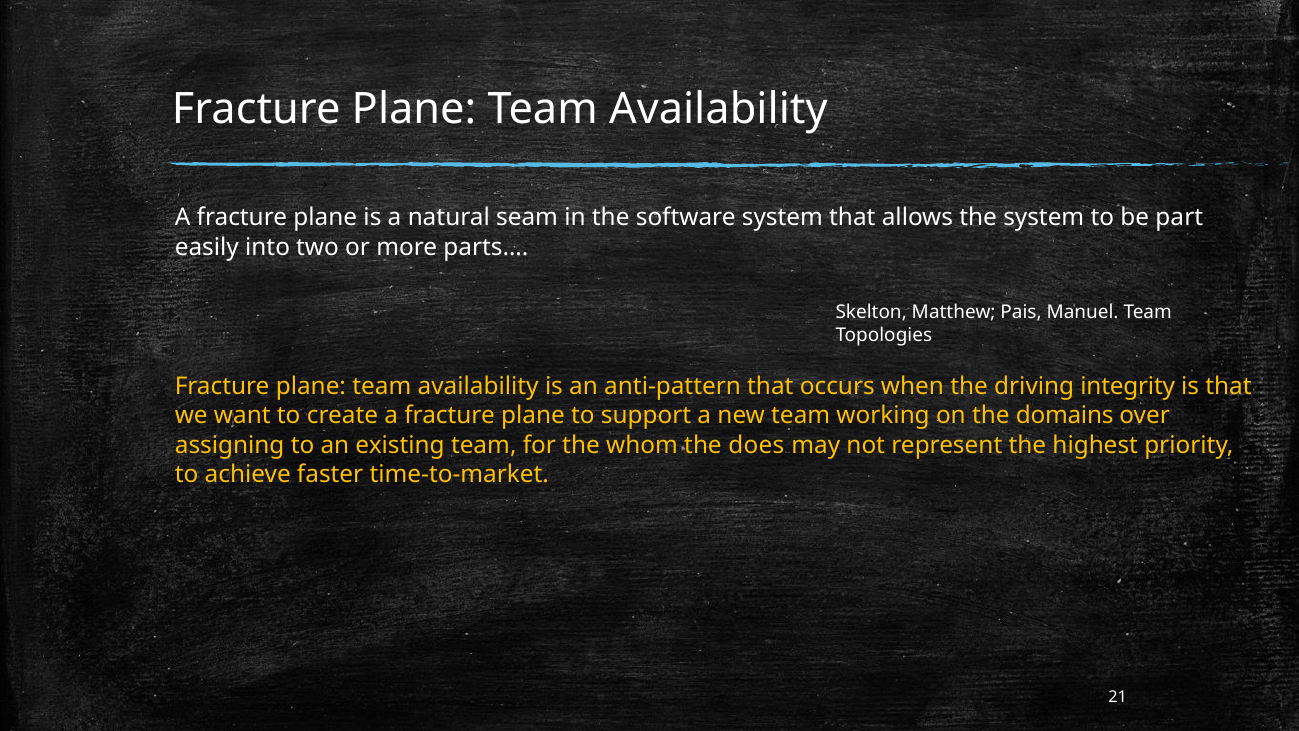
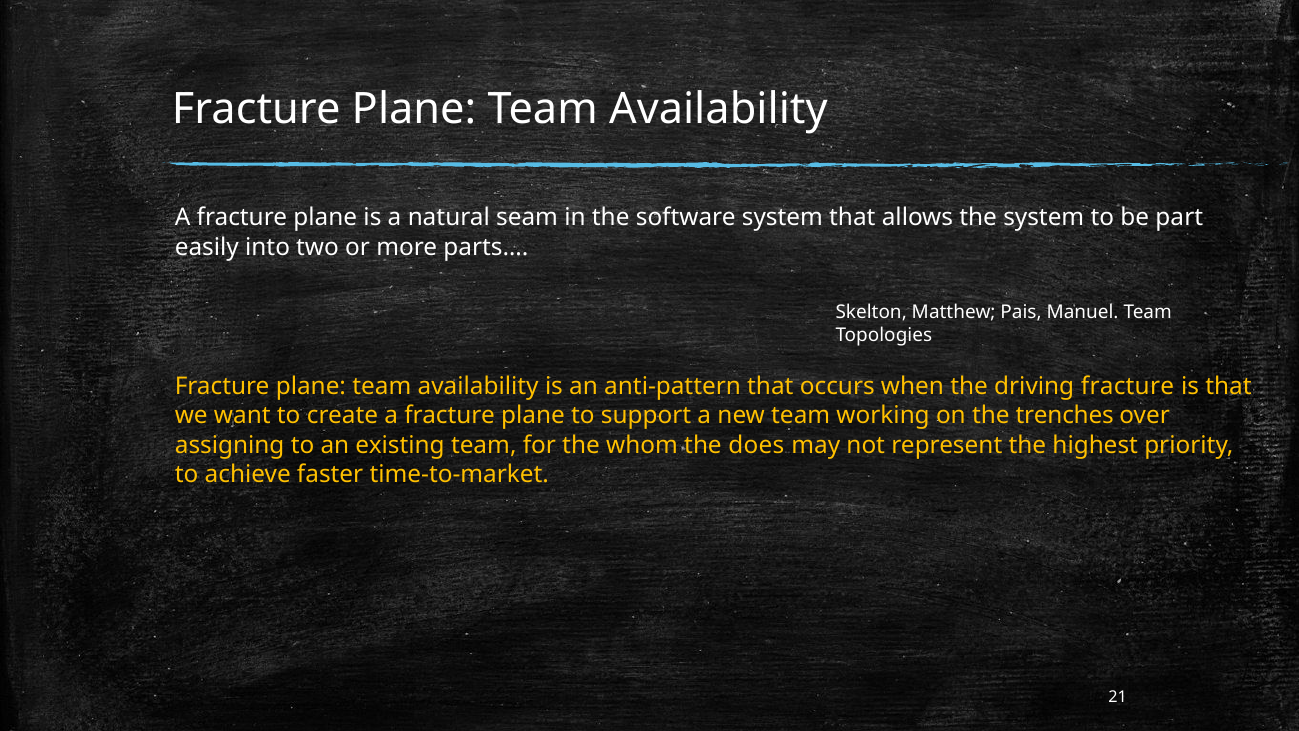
driving integrity: integrity -> fracture
domains: domains -> trenches
